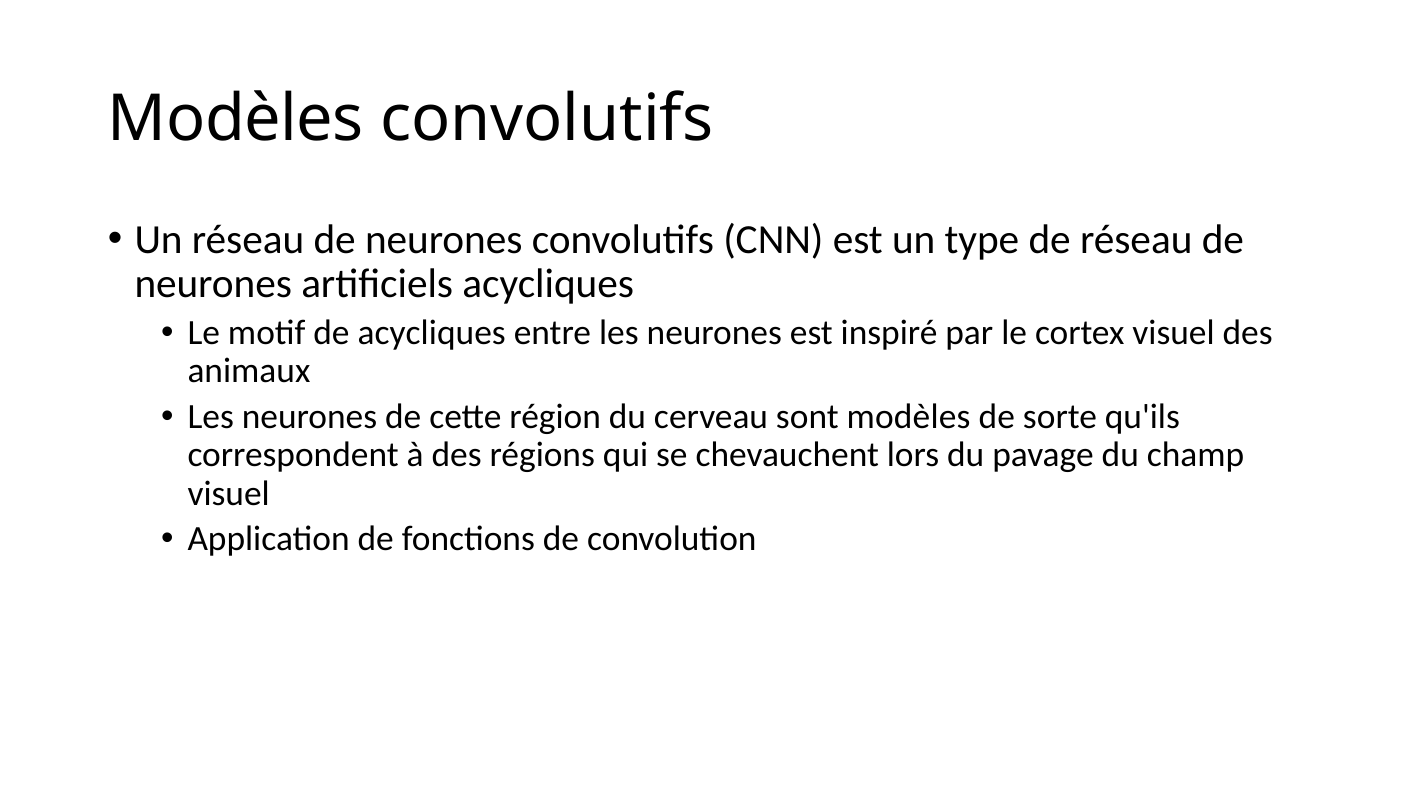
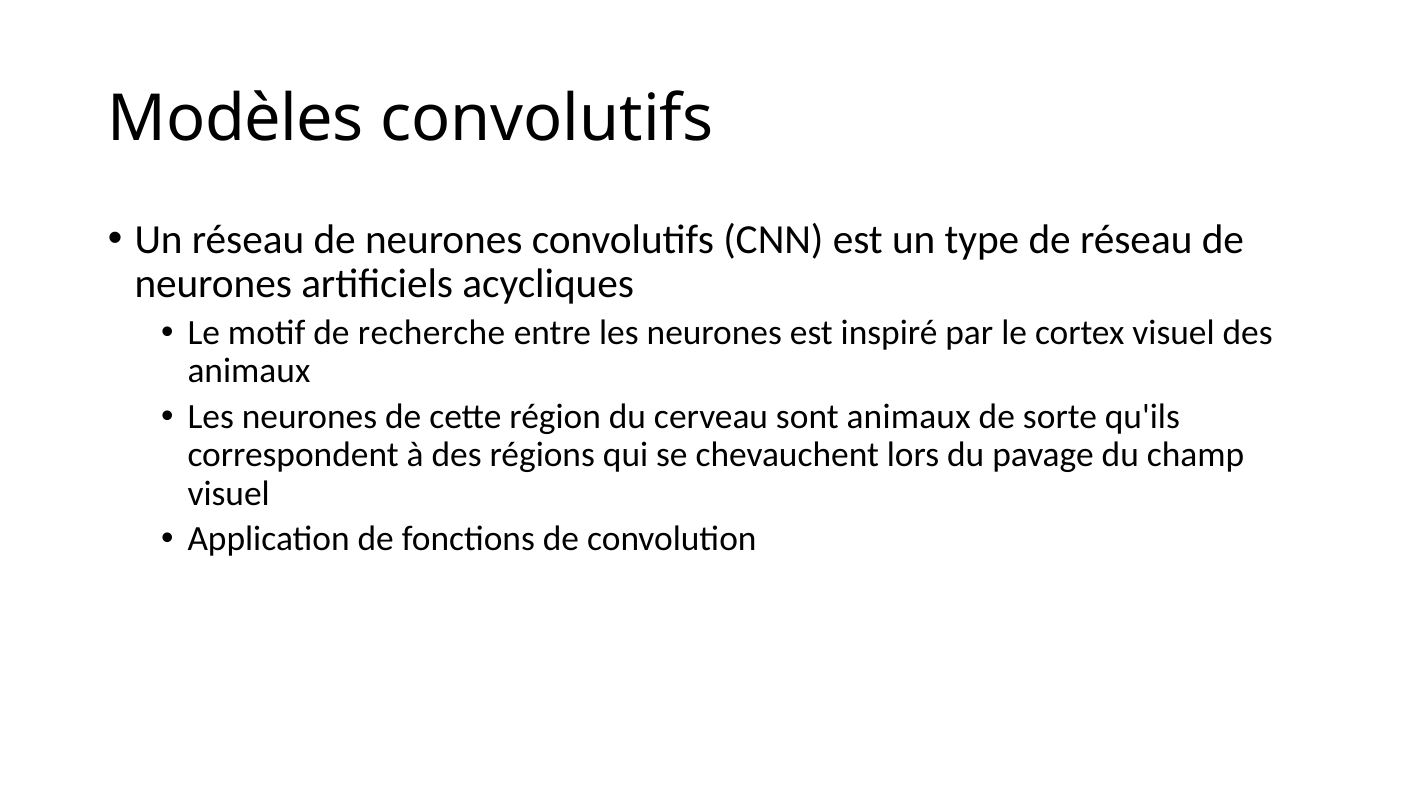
de acycliques: acycliques -> recherche
sont modèles: modèles -> animaux
